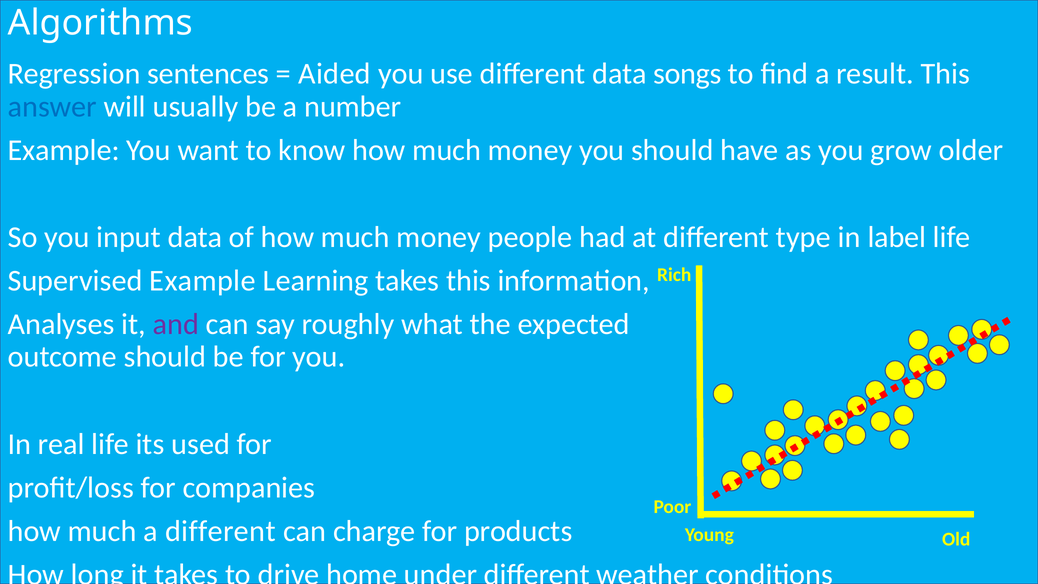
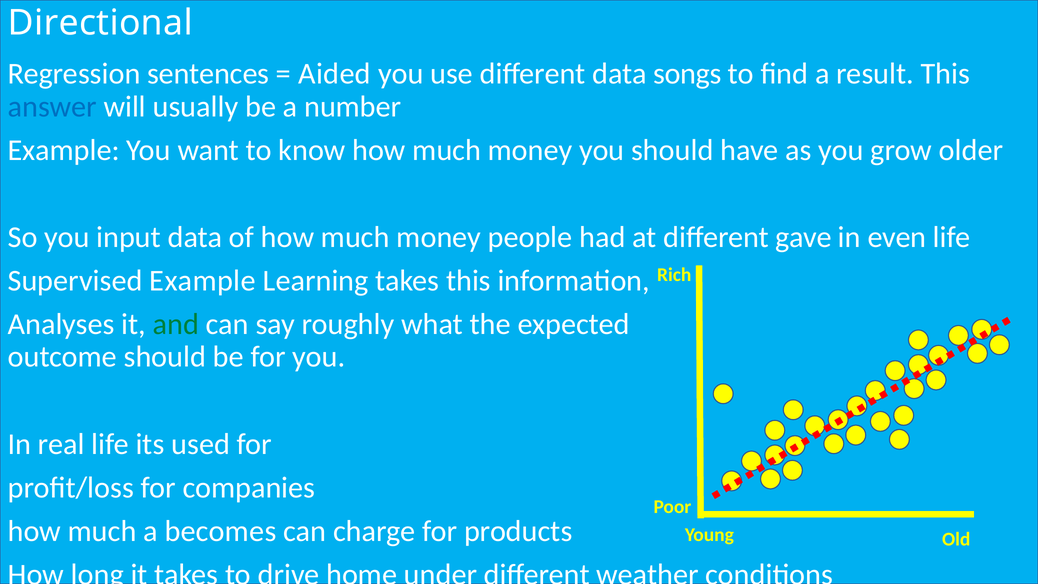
Algorithms: Algorithms -> Directional
type: type -> gave
label: label -> even
and colour: purple -> green
a different: different -> becomes
